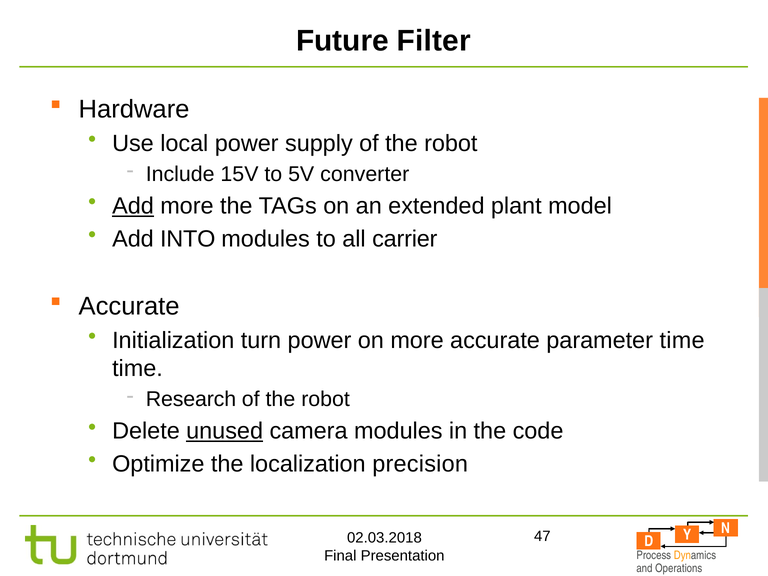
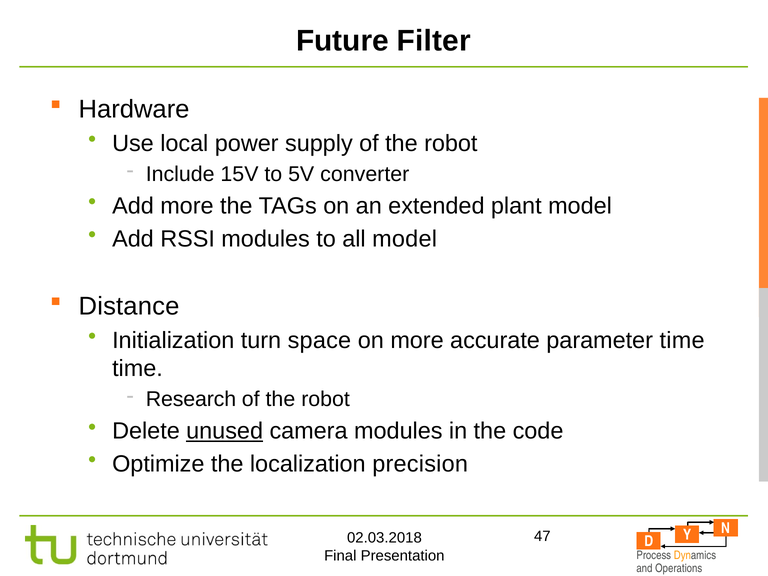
Add at (133, 206) underline: present -> none
INTO: INTO -> RSSI
all carrier: carrier -> model
Accurate at (129, 306): Accurate -> Distance
turn power: power -> space
